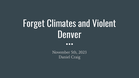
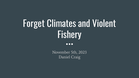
Denver: Denver -> Fishery
